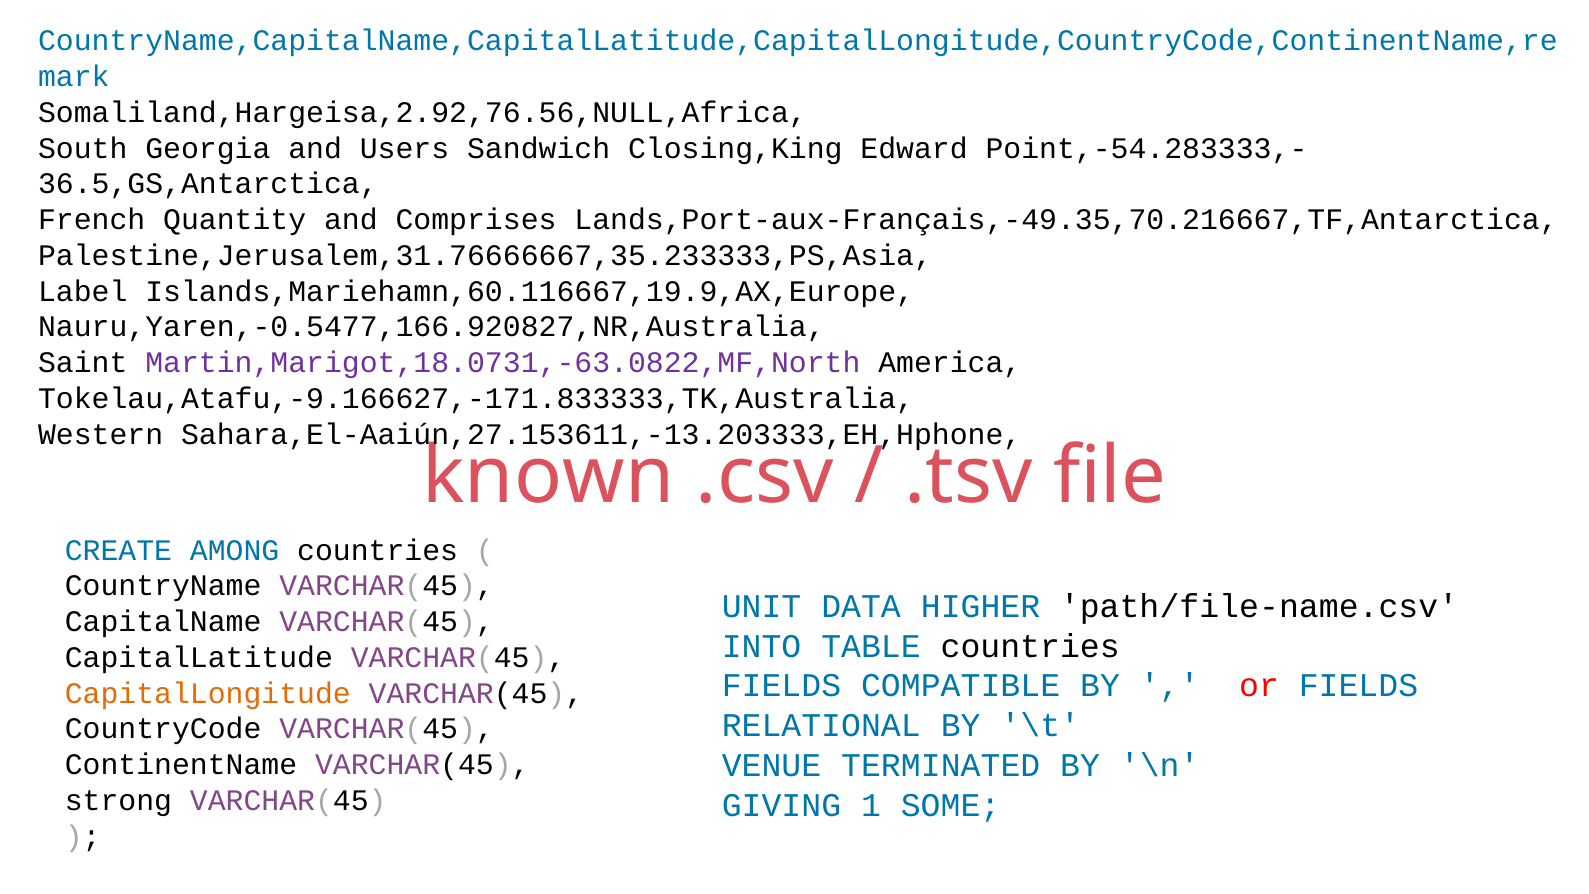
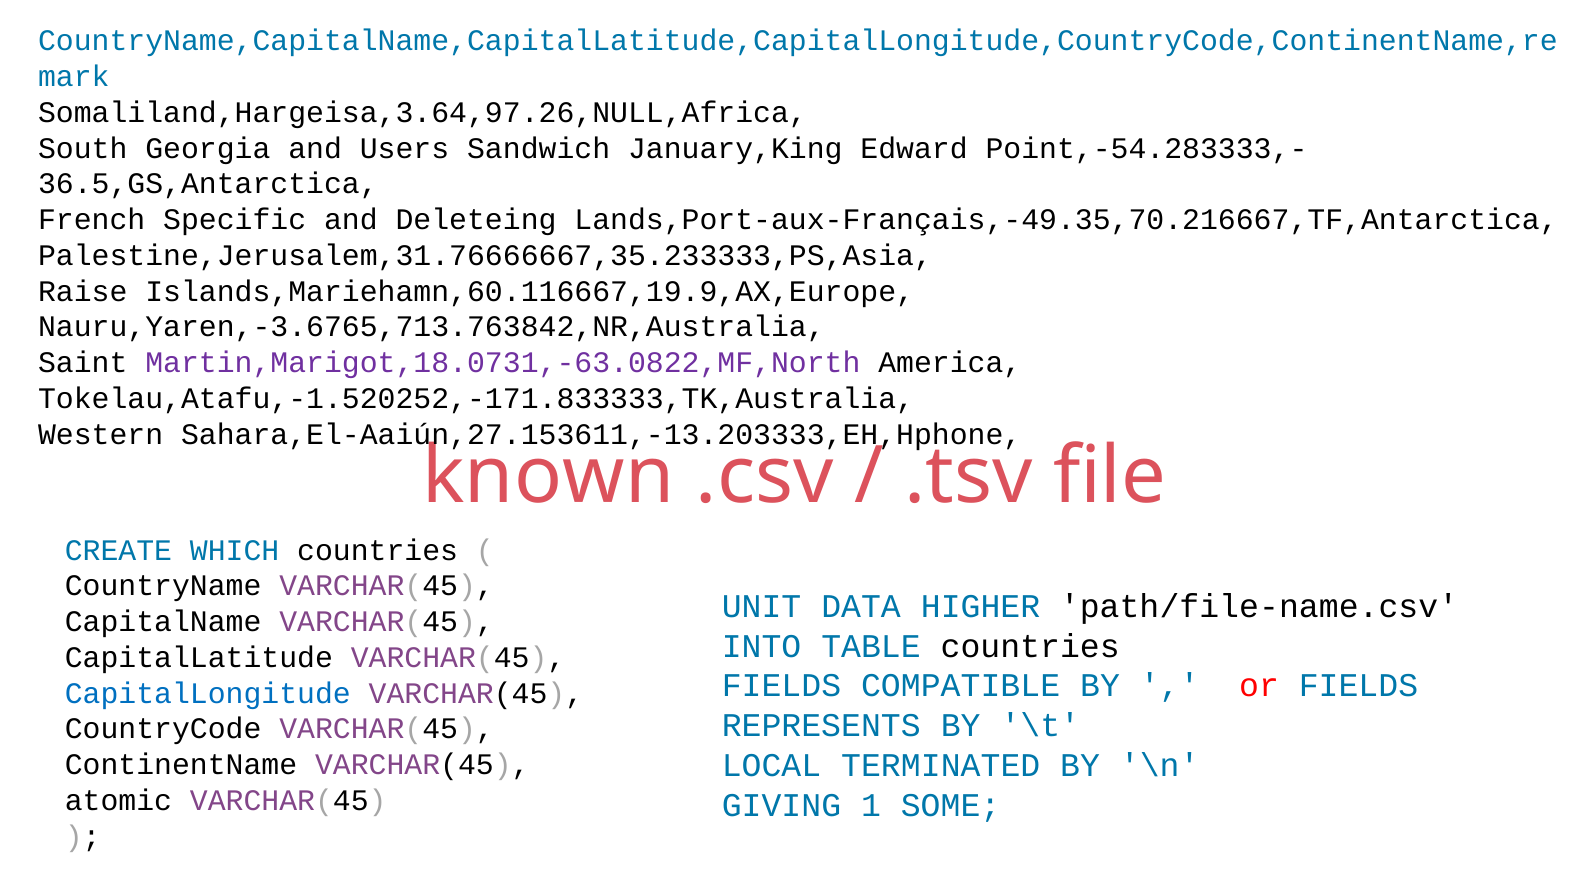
Somaliland,Hargeisa,2.92,76.56,NULL,Africa: Somaliland,Hargeisa,2.92,76.56,NULL,Africa -> Somaliland,Hargeisa,3.64,97.26,NULL,Africa
Closing,King: Closing,King -> January,King
Quantity: Quantity -> Specific
Comprises: Comprises -> Deleteing
Label: Label -> Raise
Nauru,Yaren,-0.5477,166.920827,NR,Australia: Nauru,Yaren,-0.5477,166.920827,NR,Australia -> Nauru,Yaren,-3.6765,713.763842,NR,Australia
Tokelau,Atafu,-9.166627,-171.833333,TK,Australia: Tokelau,Atafu,-9.166627,-171.833333,TK,Australia -> Tokelau,Atafu,-1.520252,-171.833333,TK,Australia
AMONG: AMONG -> WHICH
CapitalLongitude colour: orange -> blue
RELATIONAL: RELATIONAL -> REPRESENTS
VENUE: VENUE -> LOCAL
strong: strong -> atomic
